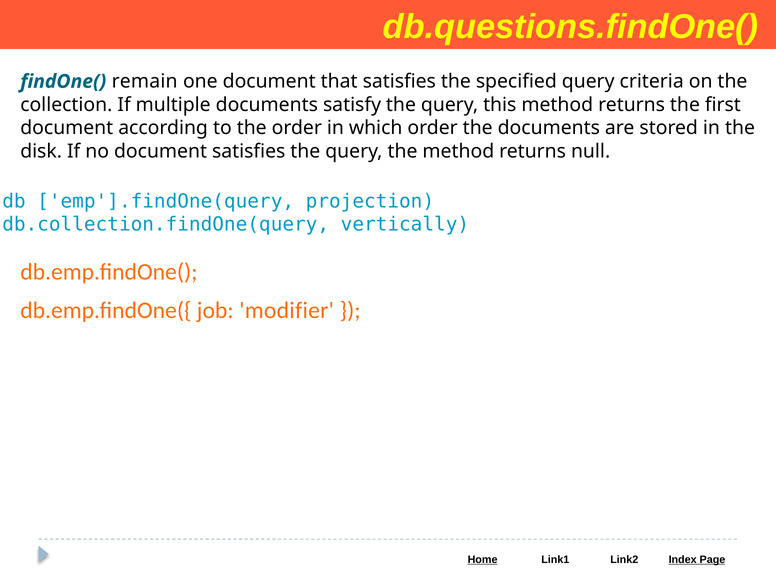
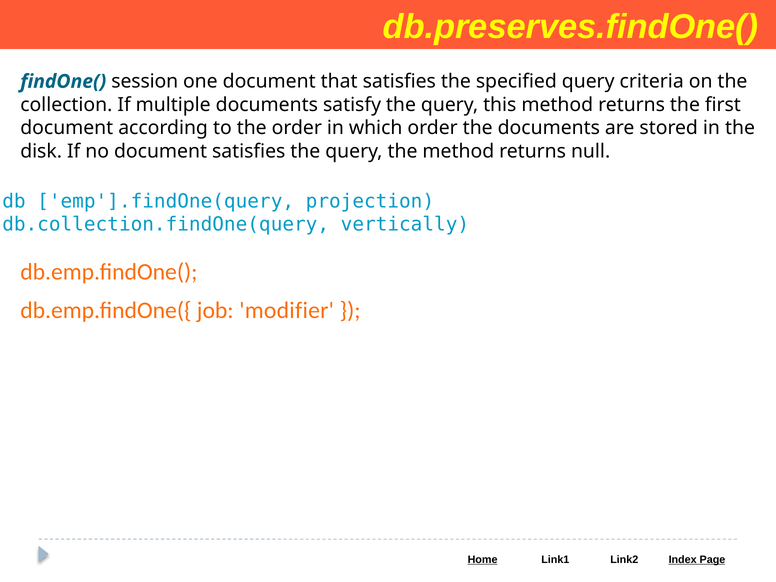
db.questions.findOne(: db.questions.findOne( -> db.preserves.findOne(
remain: remain -> session
